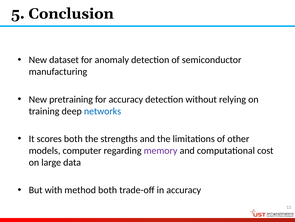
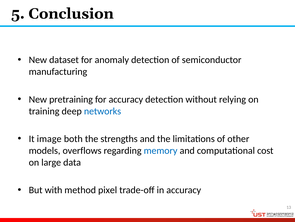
scores: scores -> image
computer: computer -> overflows
memory colour: purple -> blue
method both: both -> pixel
